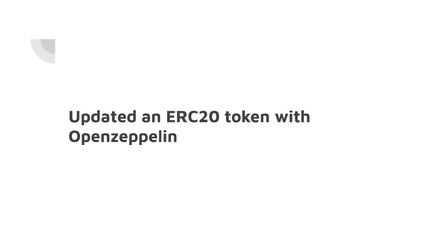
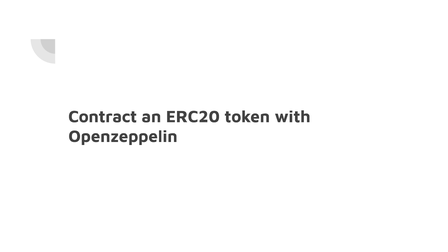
Updated: Updated -> Contract
